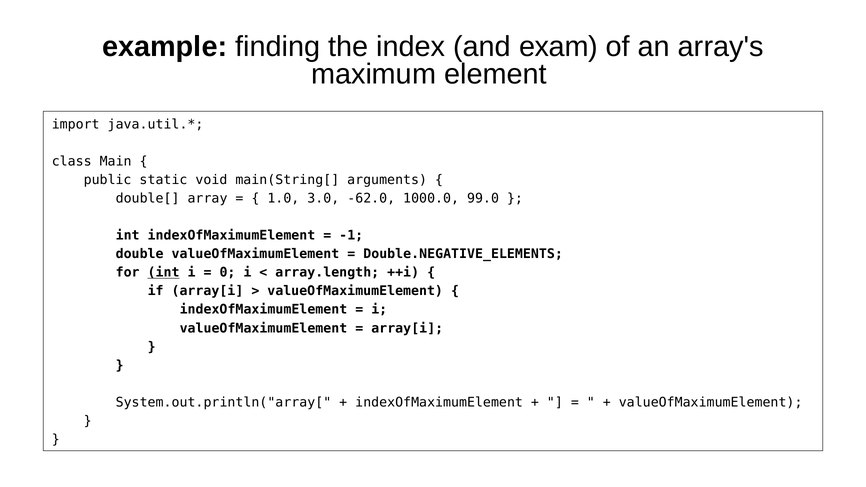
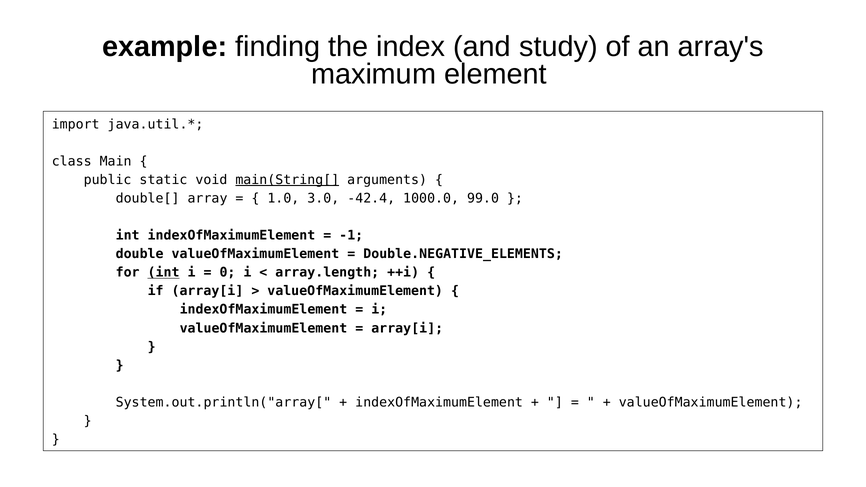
exam: exam -> study
main(String[ underline: none -> present
-62.0: -62.0 -> -42.4
